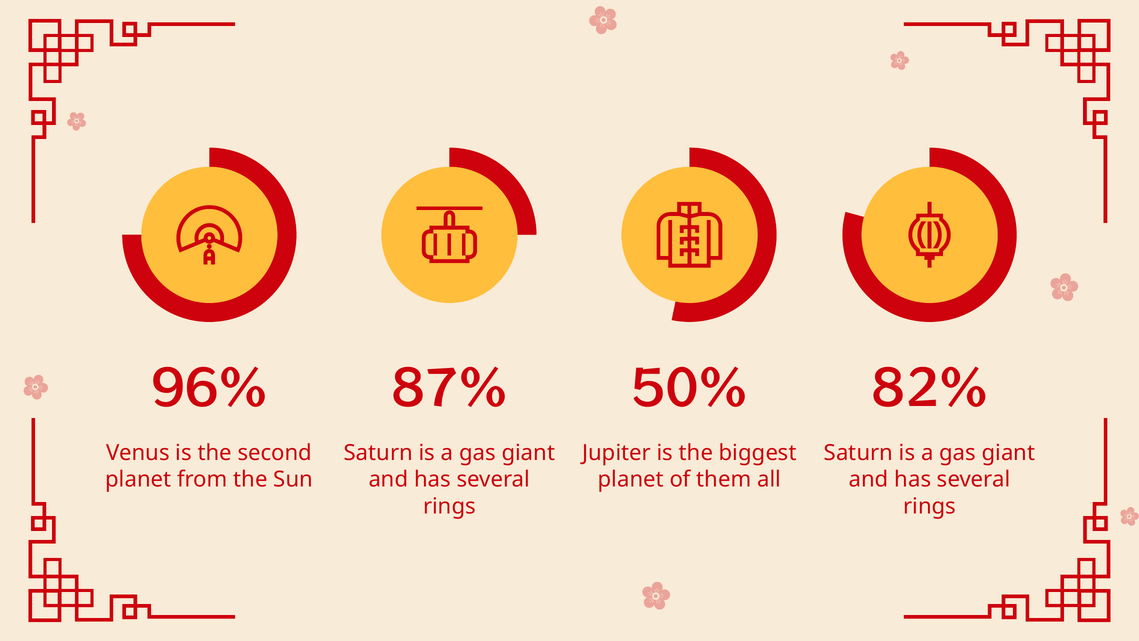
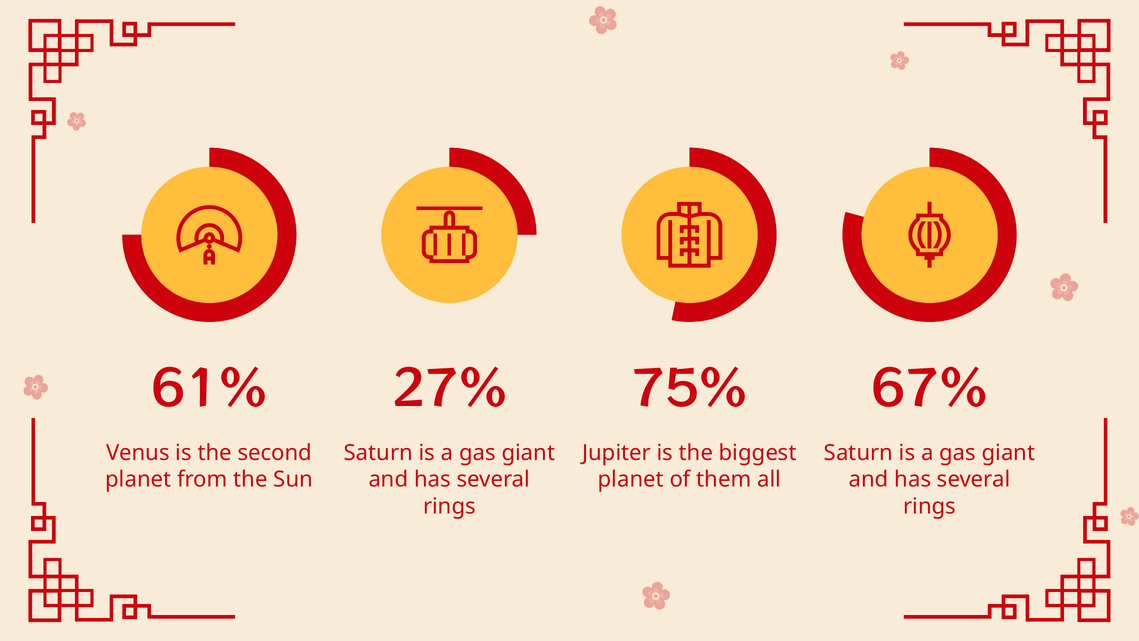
96%: 96% -> 61%
87%: 87% -> 27%
50%: 50% -> 75%
82%: 82% -> 67%
